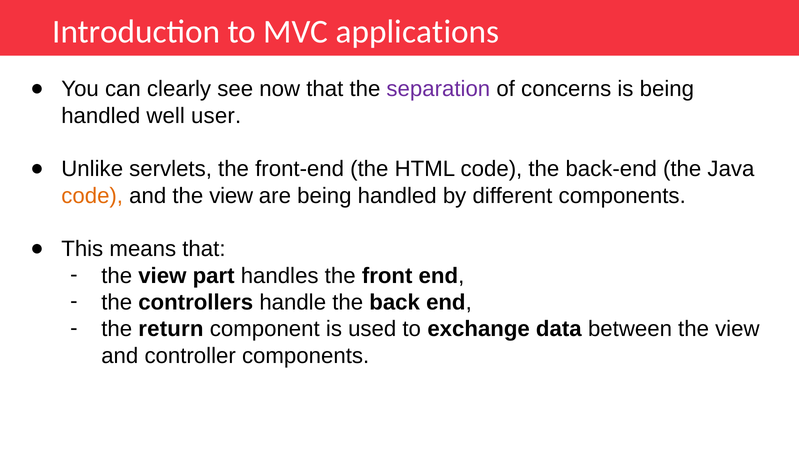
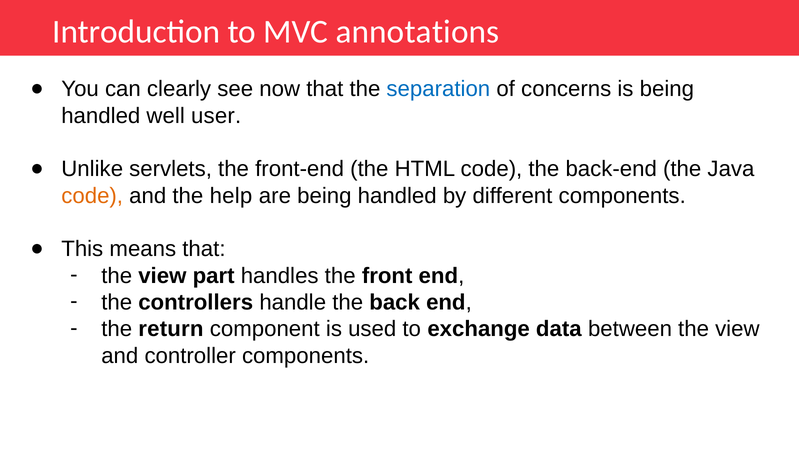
applications: applications -> annotations
separation colour: purple -> blue
and the view: view -> help
